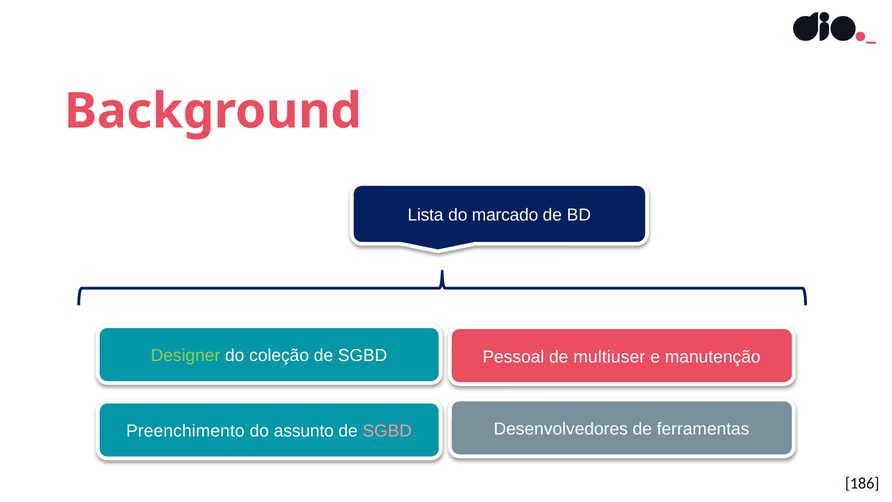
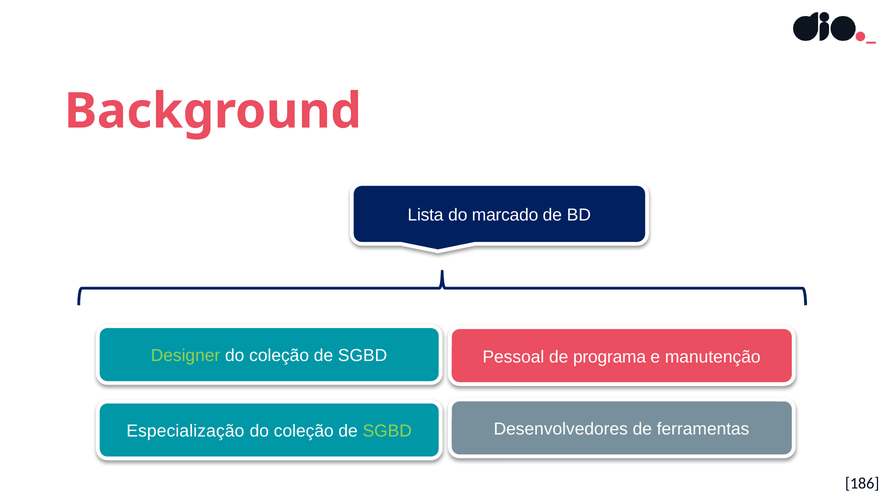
multiuser: multiuser -> programa
Preenchimento: Preenchimento -> Especialização
assunto at (304, 431): assunto -> coleção
SGBD at (387, 431) colour: pink -> light green
